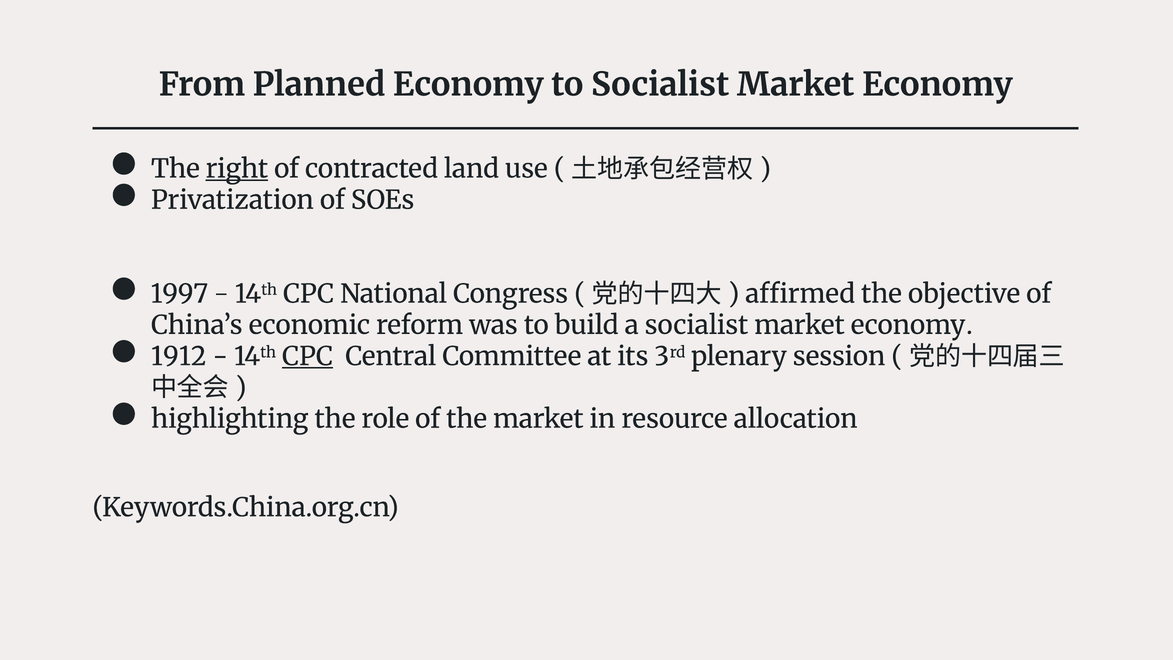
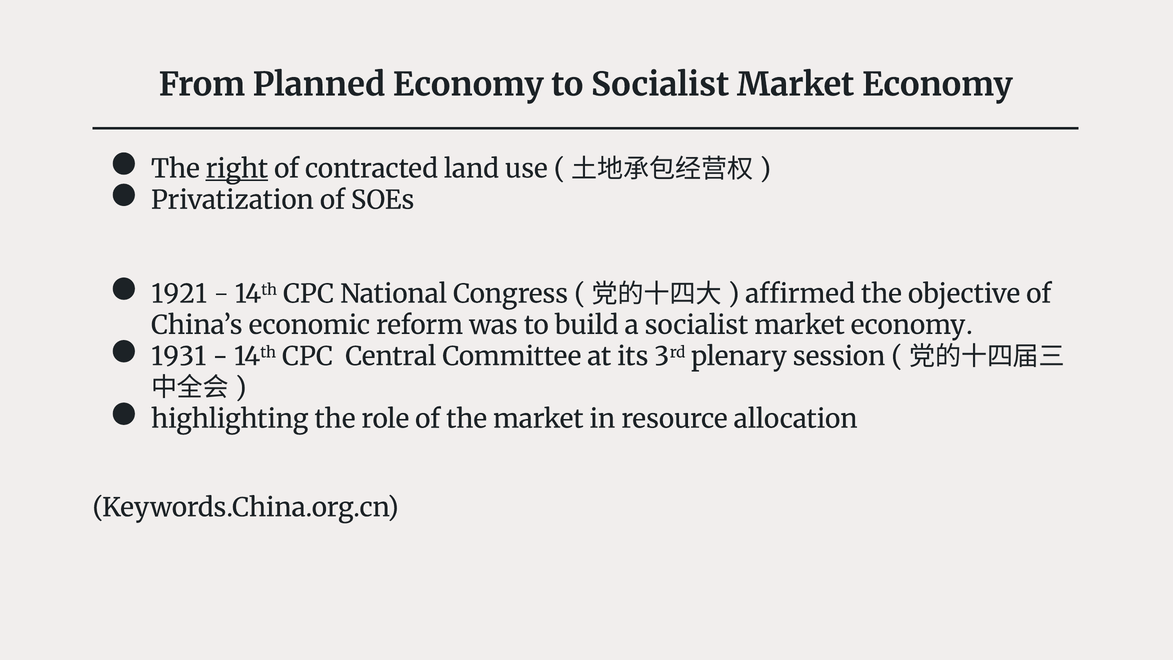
1997: 1997 -> 1921
1912: 1912 -> 1931
CPC at (307, 357) underline: present -> none
